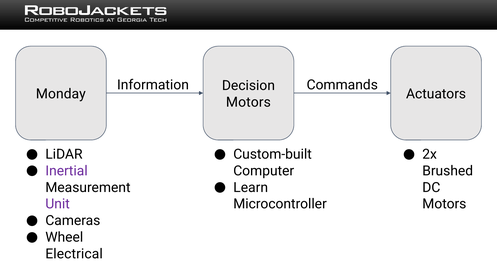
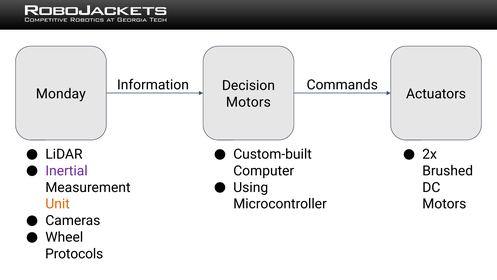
Learn: Learn -> Using
Unit colour: purple -> orange
Electrical: Electrical -> Protocols
